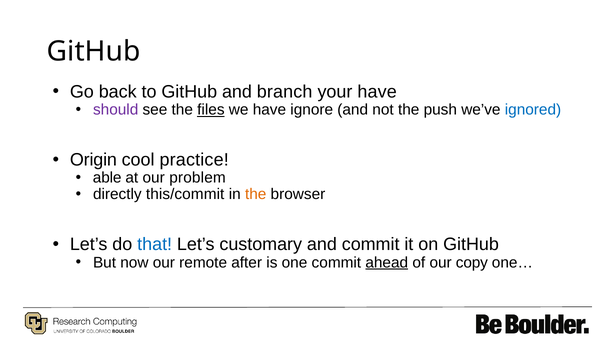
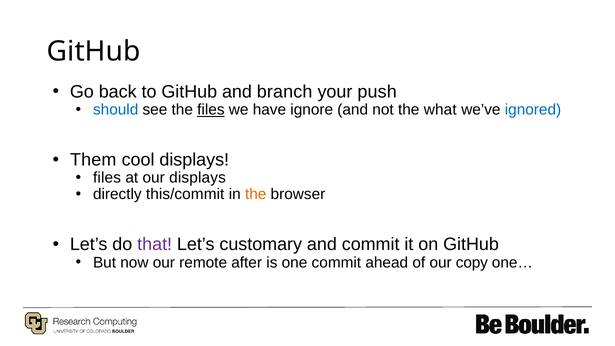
your have: have -> push
should colour: purple -> blue
push: push -> what
Origin: Origin -> Them
cool practice: practice -> displays
able at (107, 178): able -> files
our problem: problem -> displays
that colour: blue -> purple
ahead underline: present -> none
